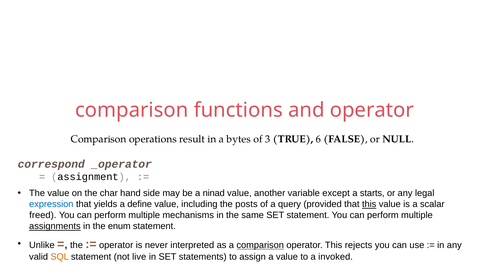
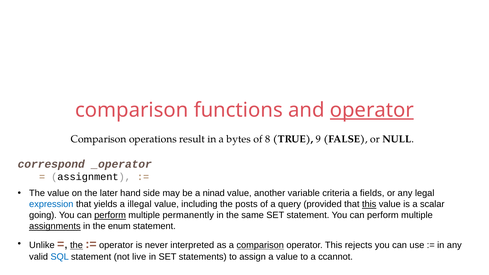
operator at (372, 110) underline: none -> present
3: 3 -> 8
6: 6 -> 9
char: char -> later
except: except -> criteria
starts: starts -> fields
define: define -> illegal
freed: freed -> going
perform at (110, 215) underline: none -> present
mechanisms: mechanisms -> permanently
the at (76, 245) underline: none -> present
SQL colour: orange -> blue
invoked: invoked -> ccannot
